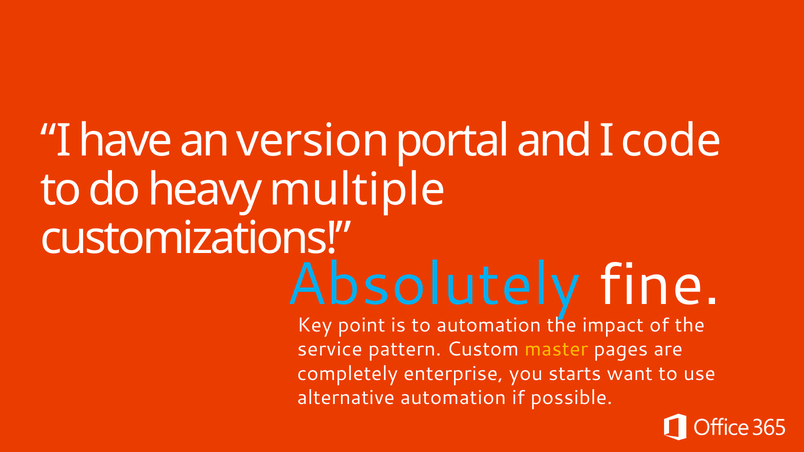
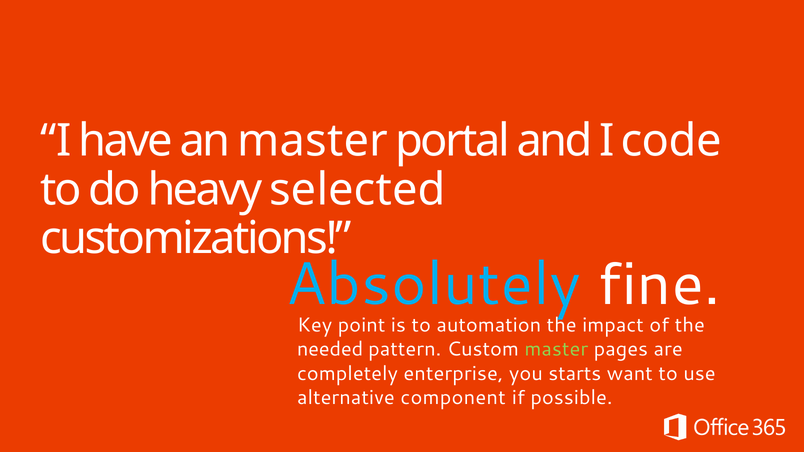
an version: version -> master
multiple: multiple -> selected
service: service -> needed
master at (556, 350) colour: yellow -> light green
alternative automation: automation -> component
